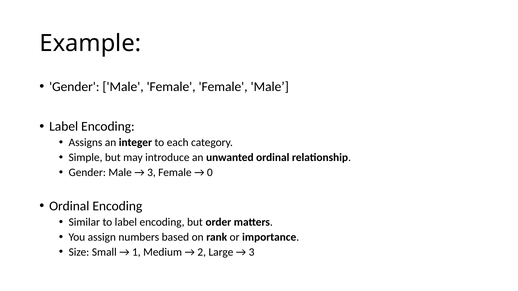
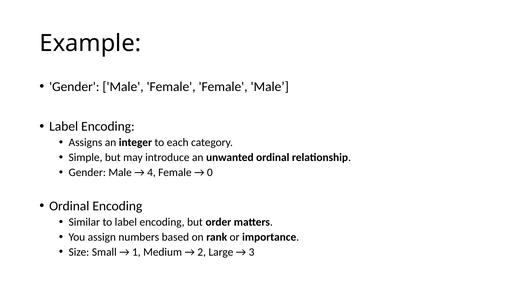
3 at (151, 173): 3 -> 4
